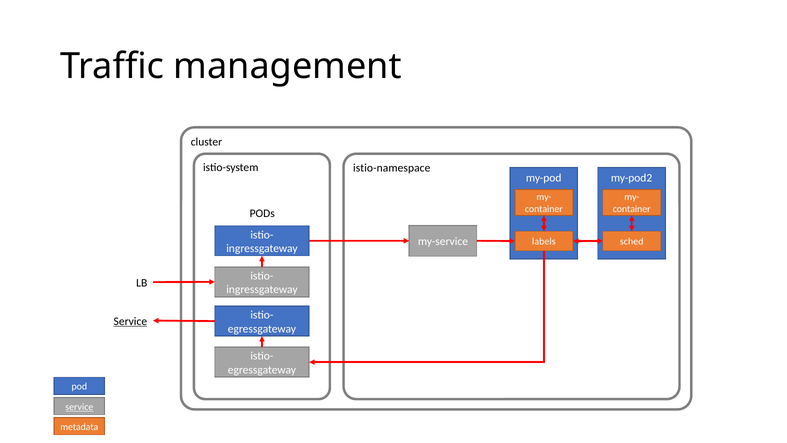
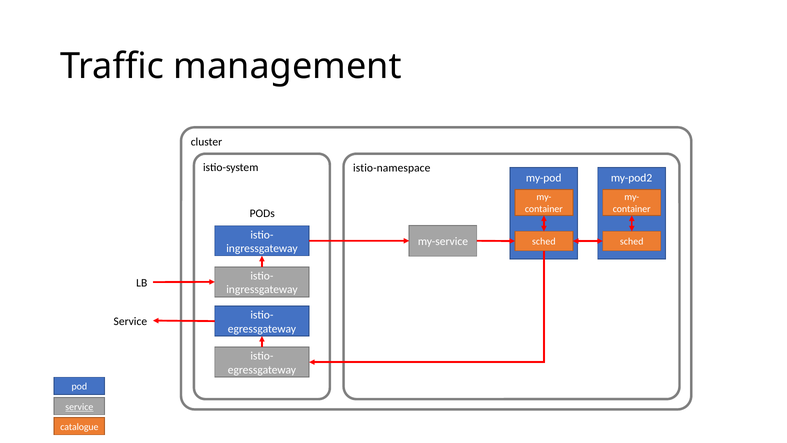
labels at (544, 242): labels -> sched
Service at (130, 321) underline: present -> none
metadata: metadata -> catalogue
